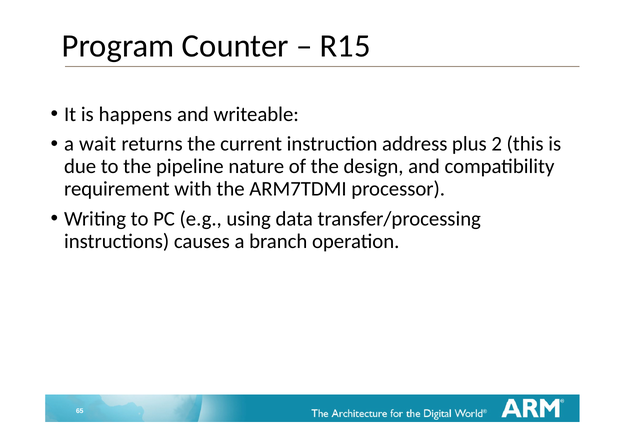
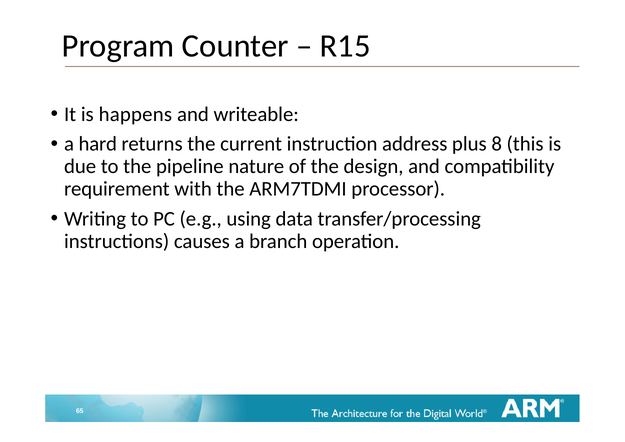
wait: wait -> hard
2: 2 -> 8
